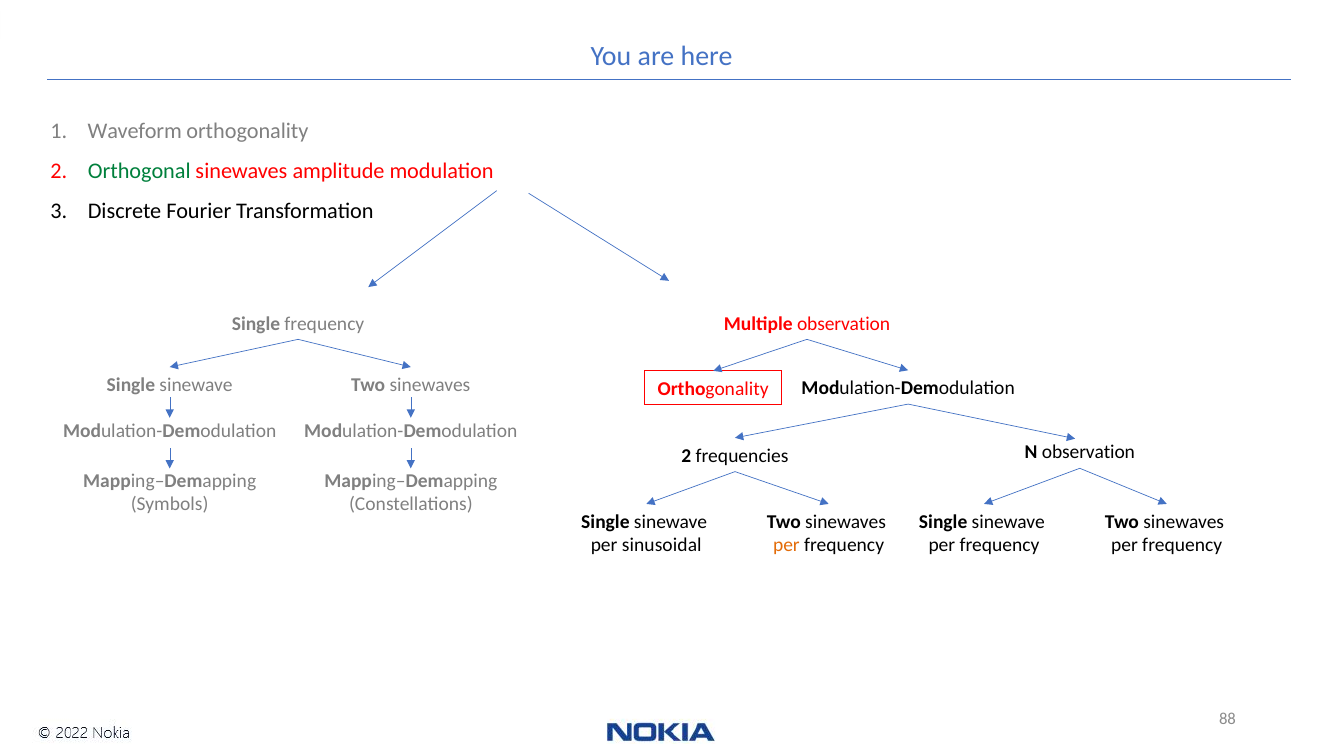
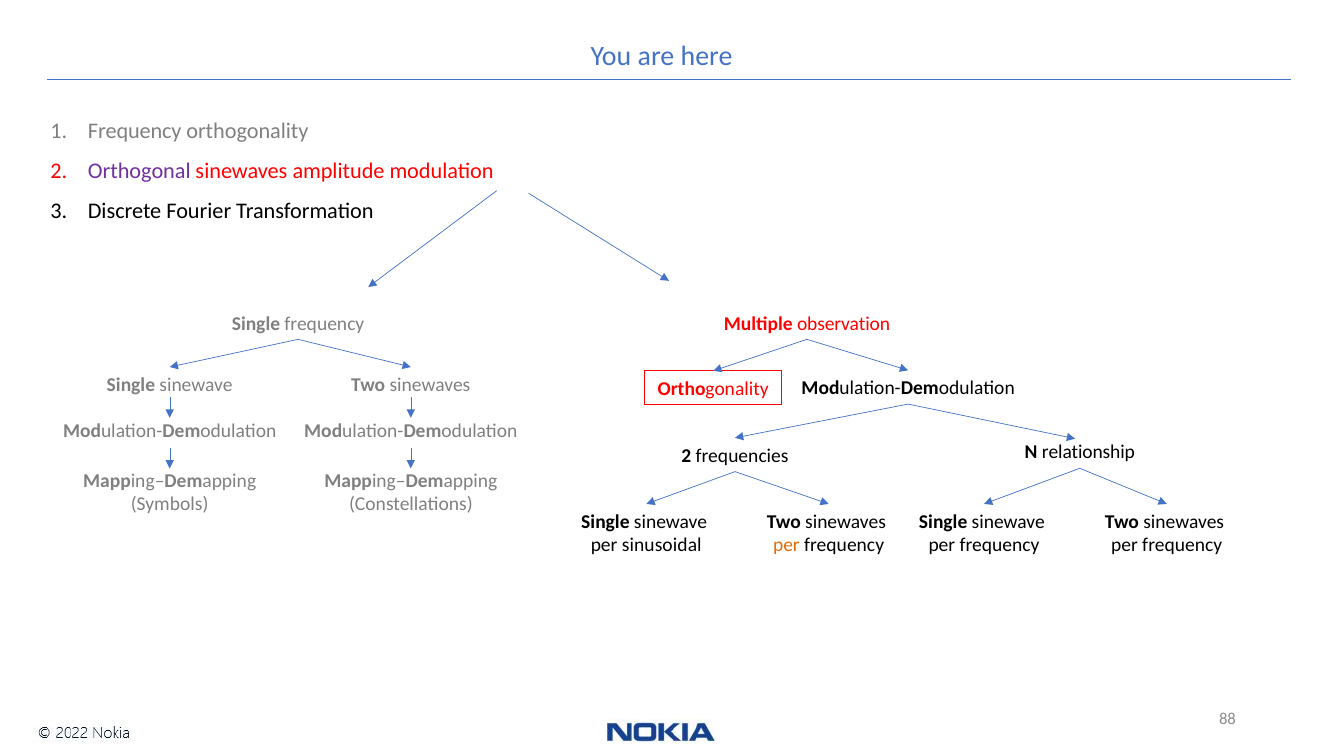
Waveform at (135, 131): Waveform -> Frequency
Orthogonal colour: green -> purple
N observation: observation -> relationship
